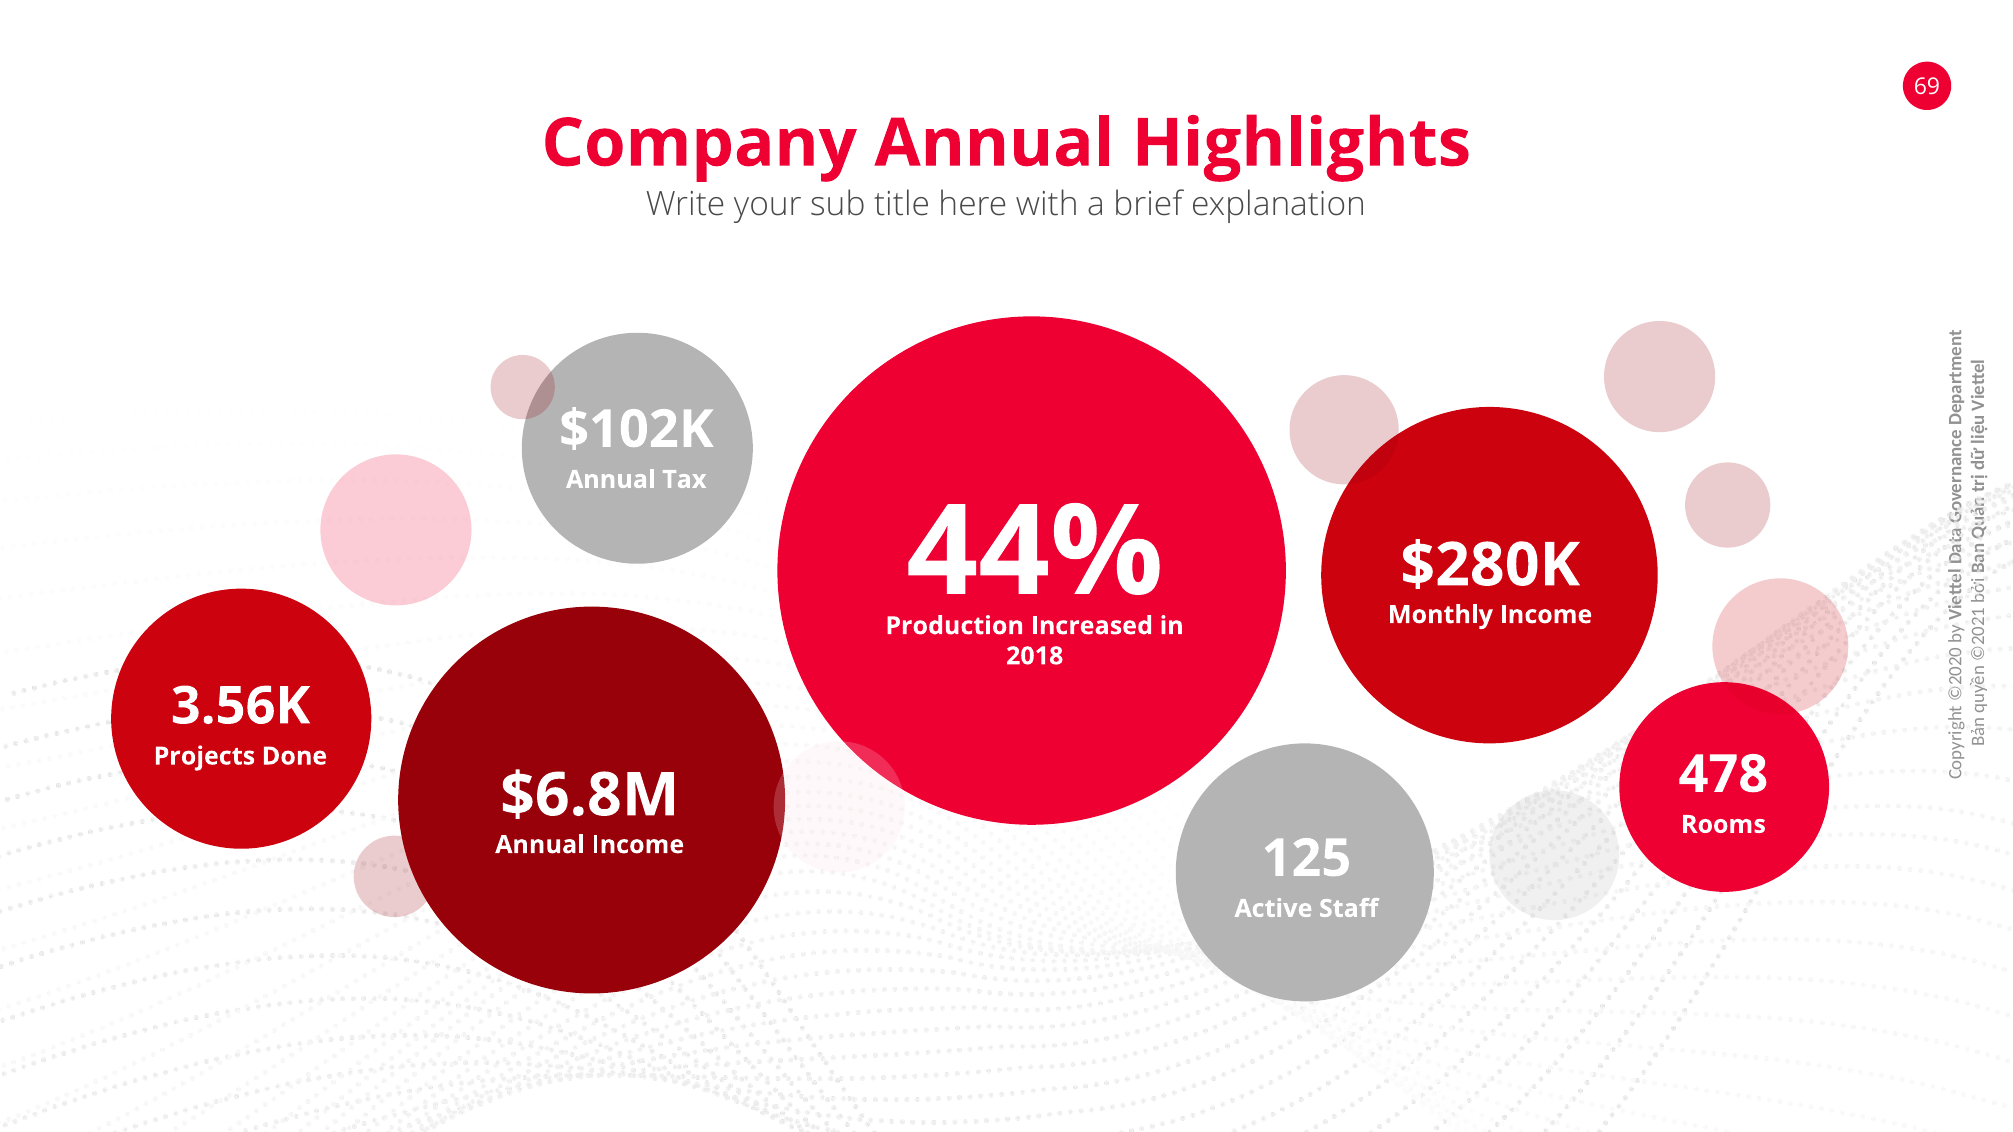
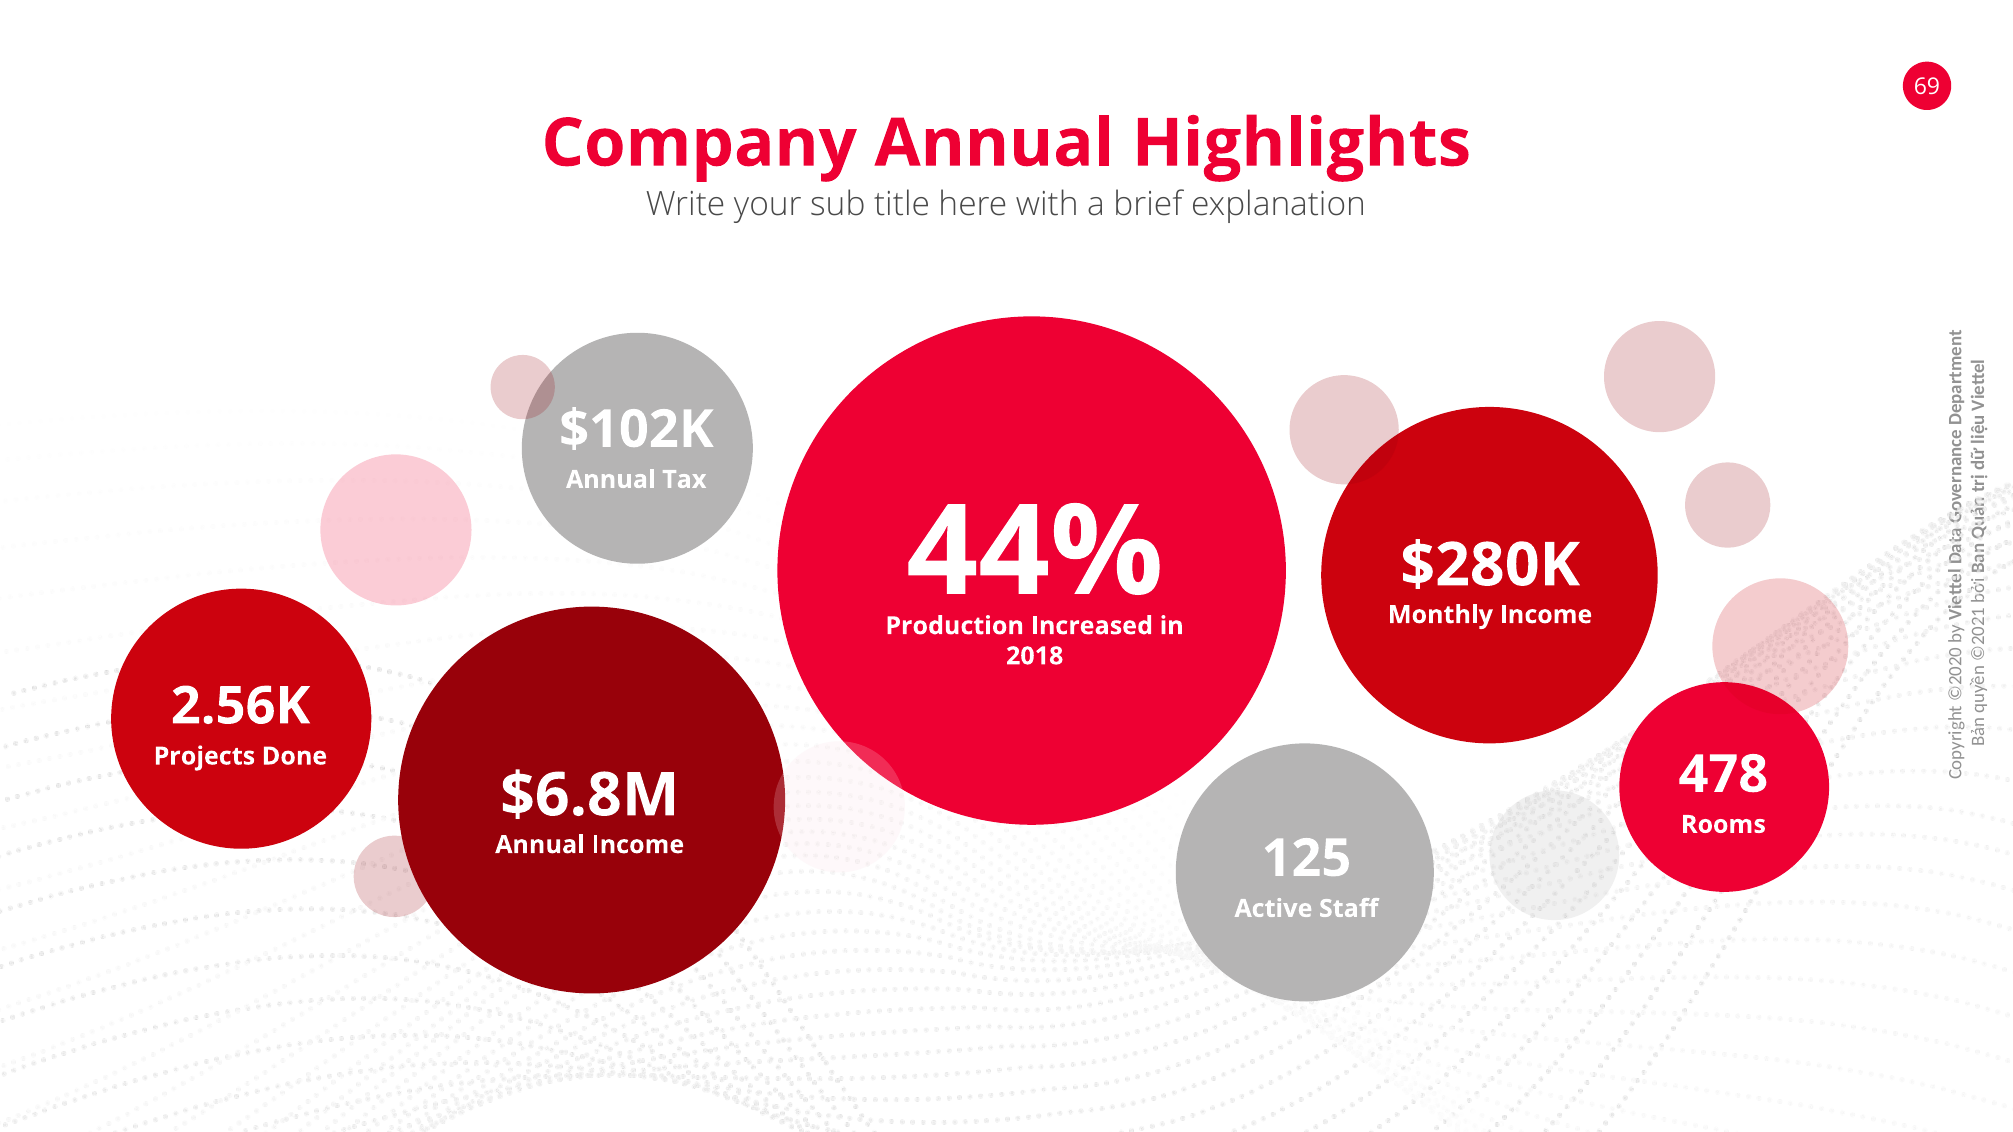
3.56K: 3.56K -> 2.56K
